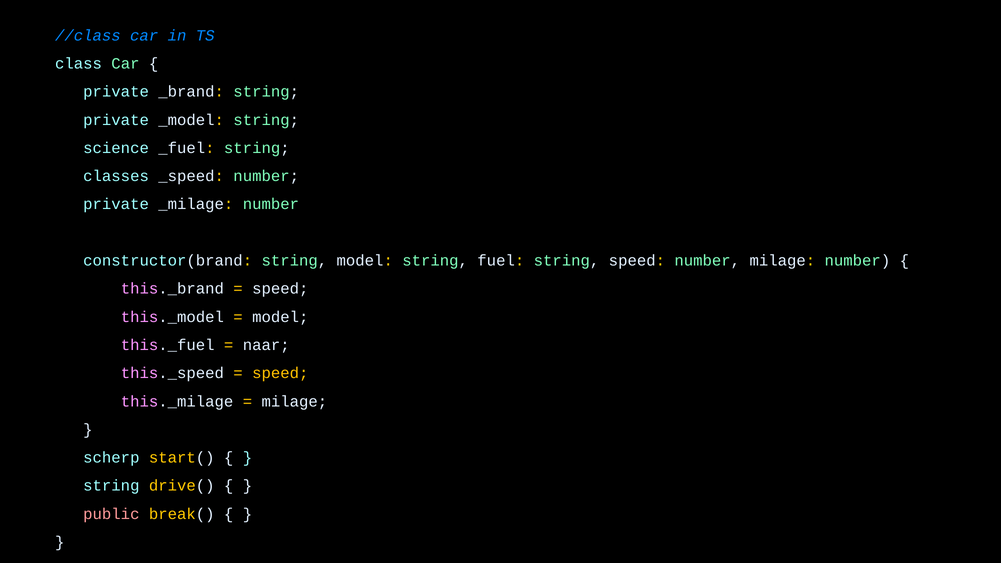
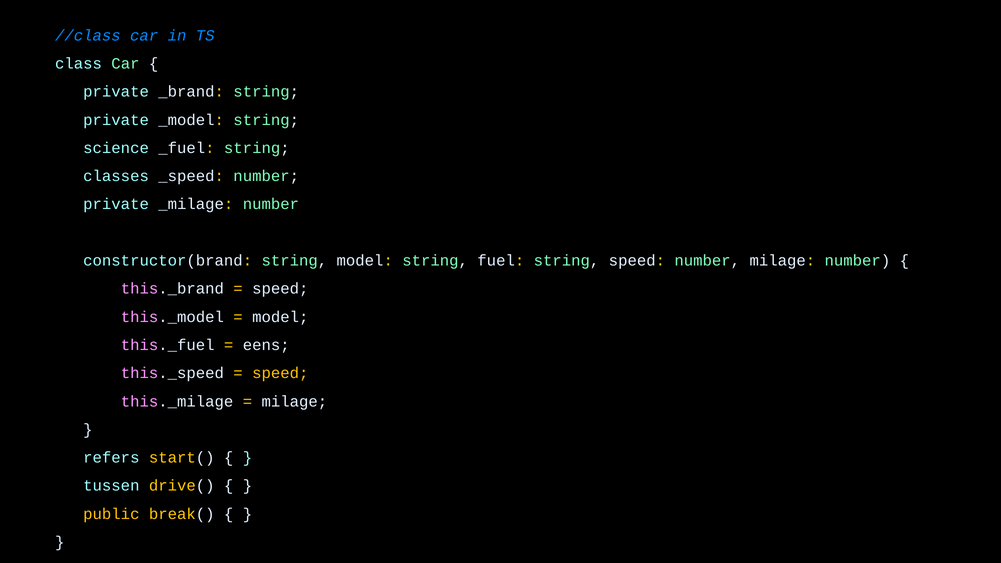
naar: naar -> eens
scherp: scherp -> refers
string at (111, 486): string -> tussen
public colour: pink -> yellow
